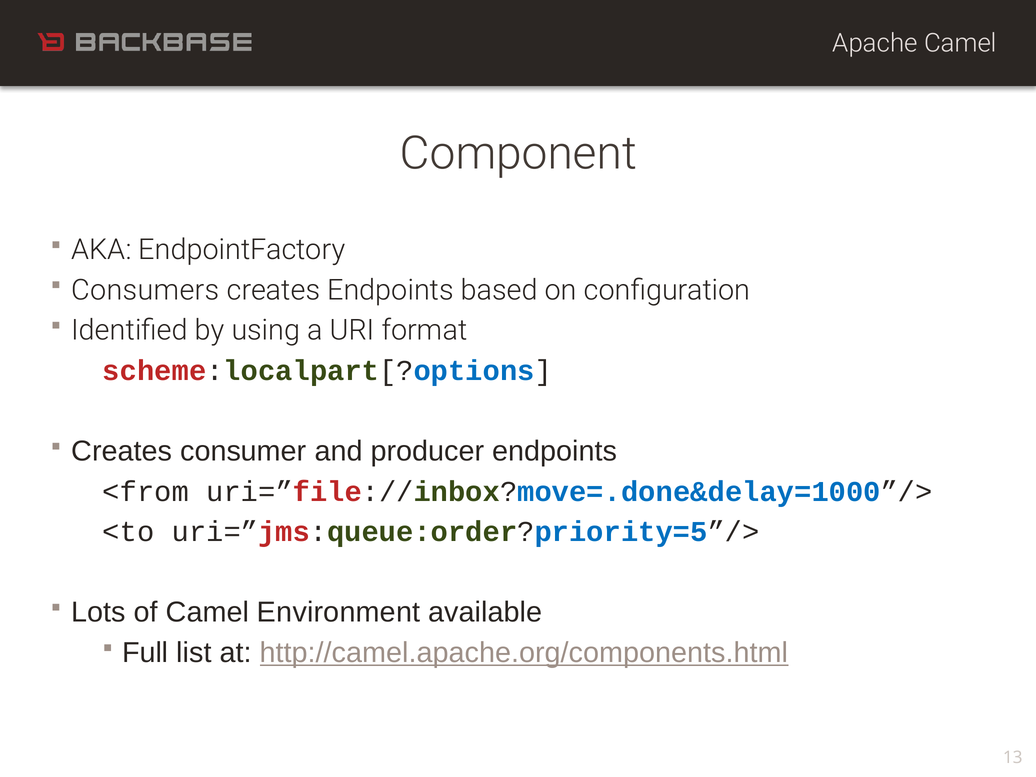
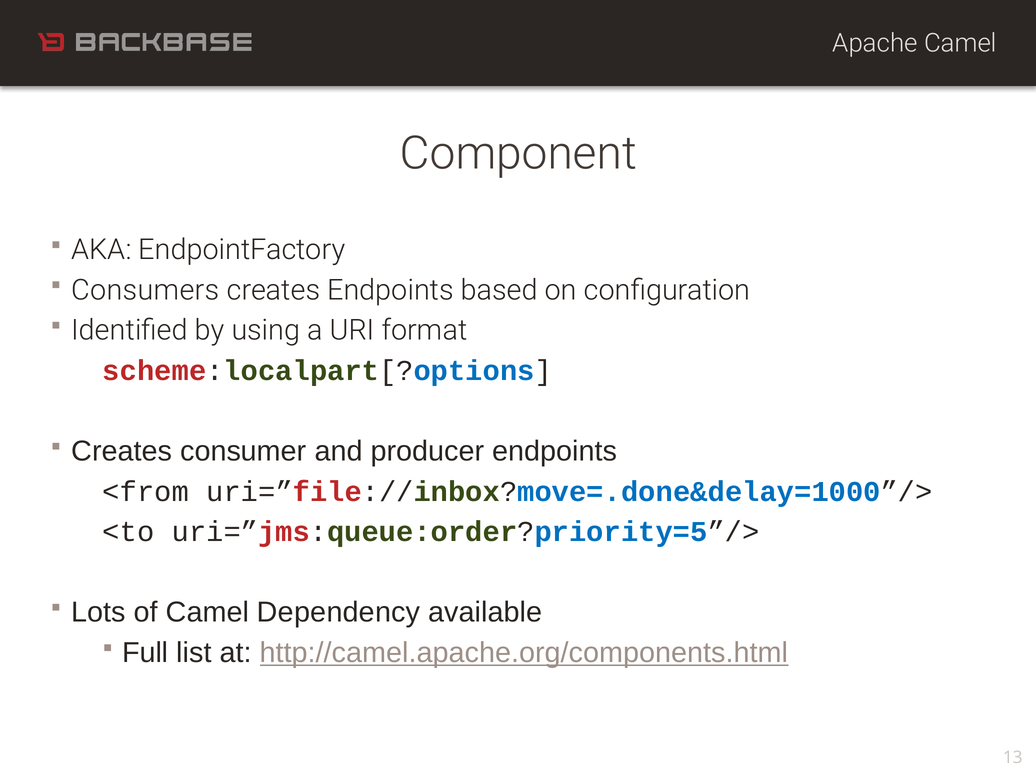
Environment: Environment -> Dependency
